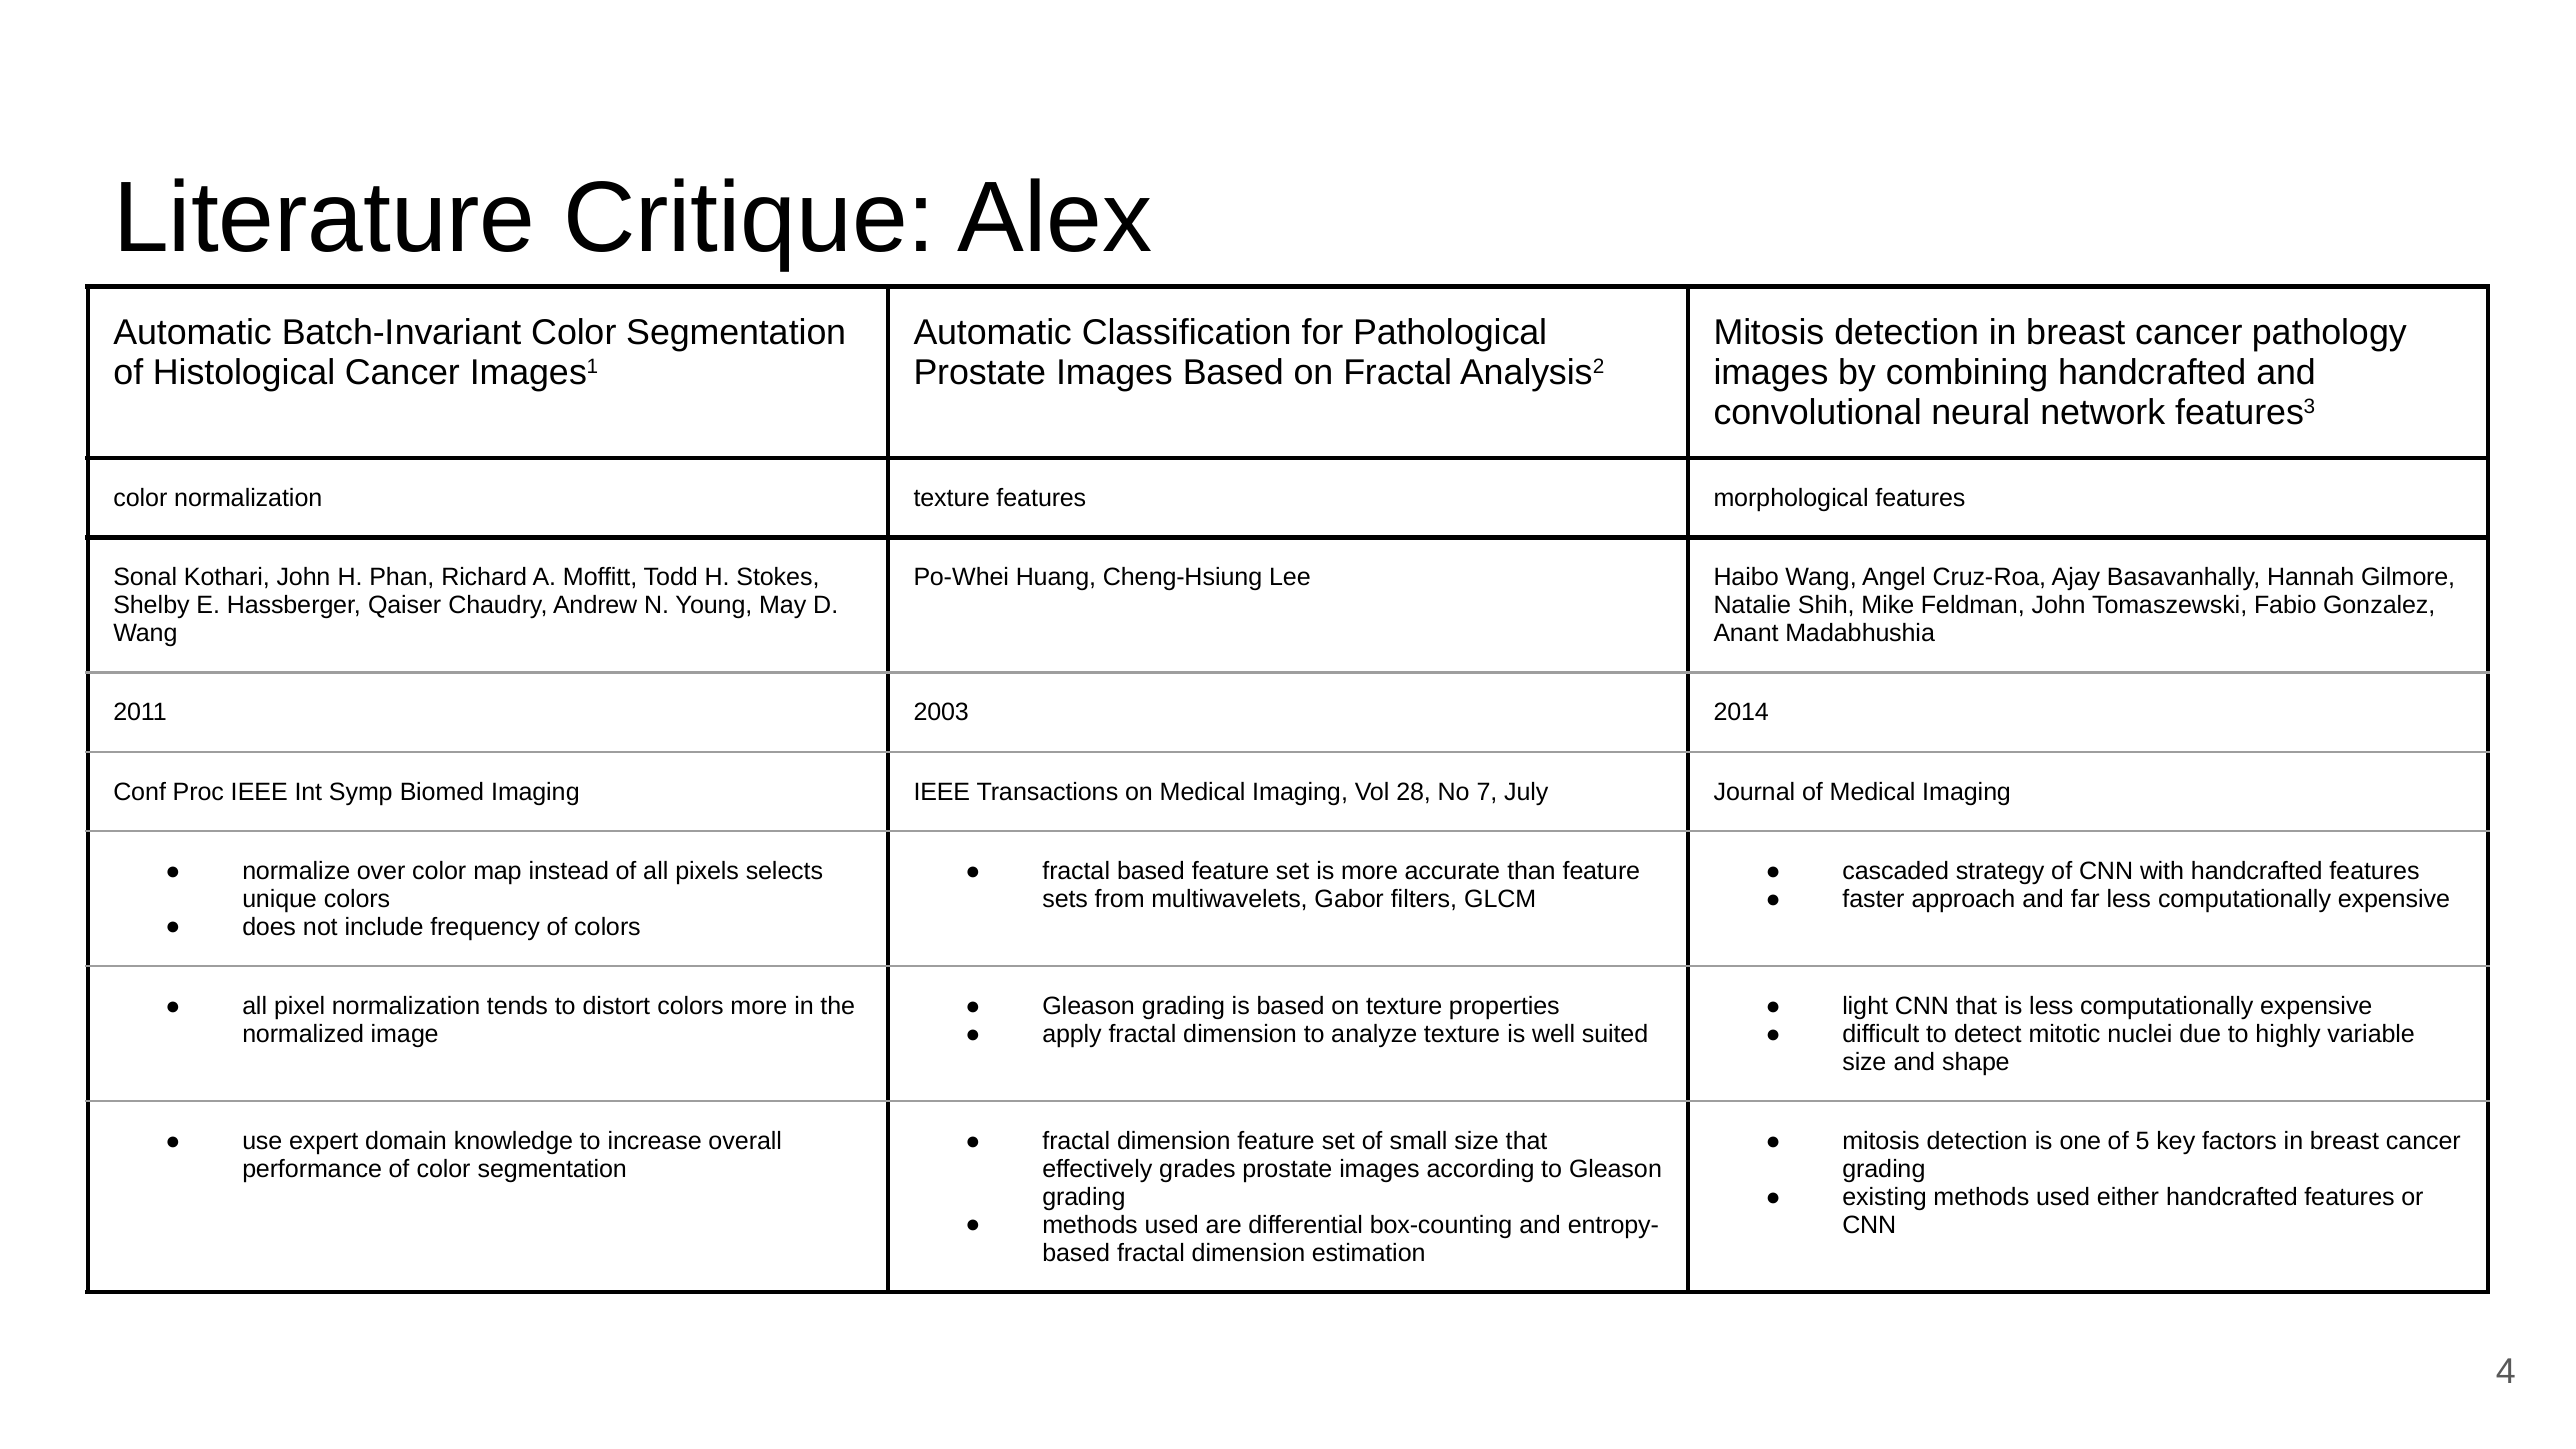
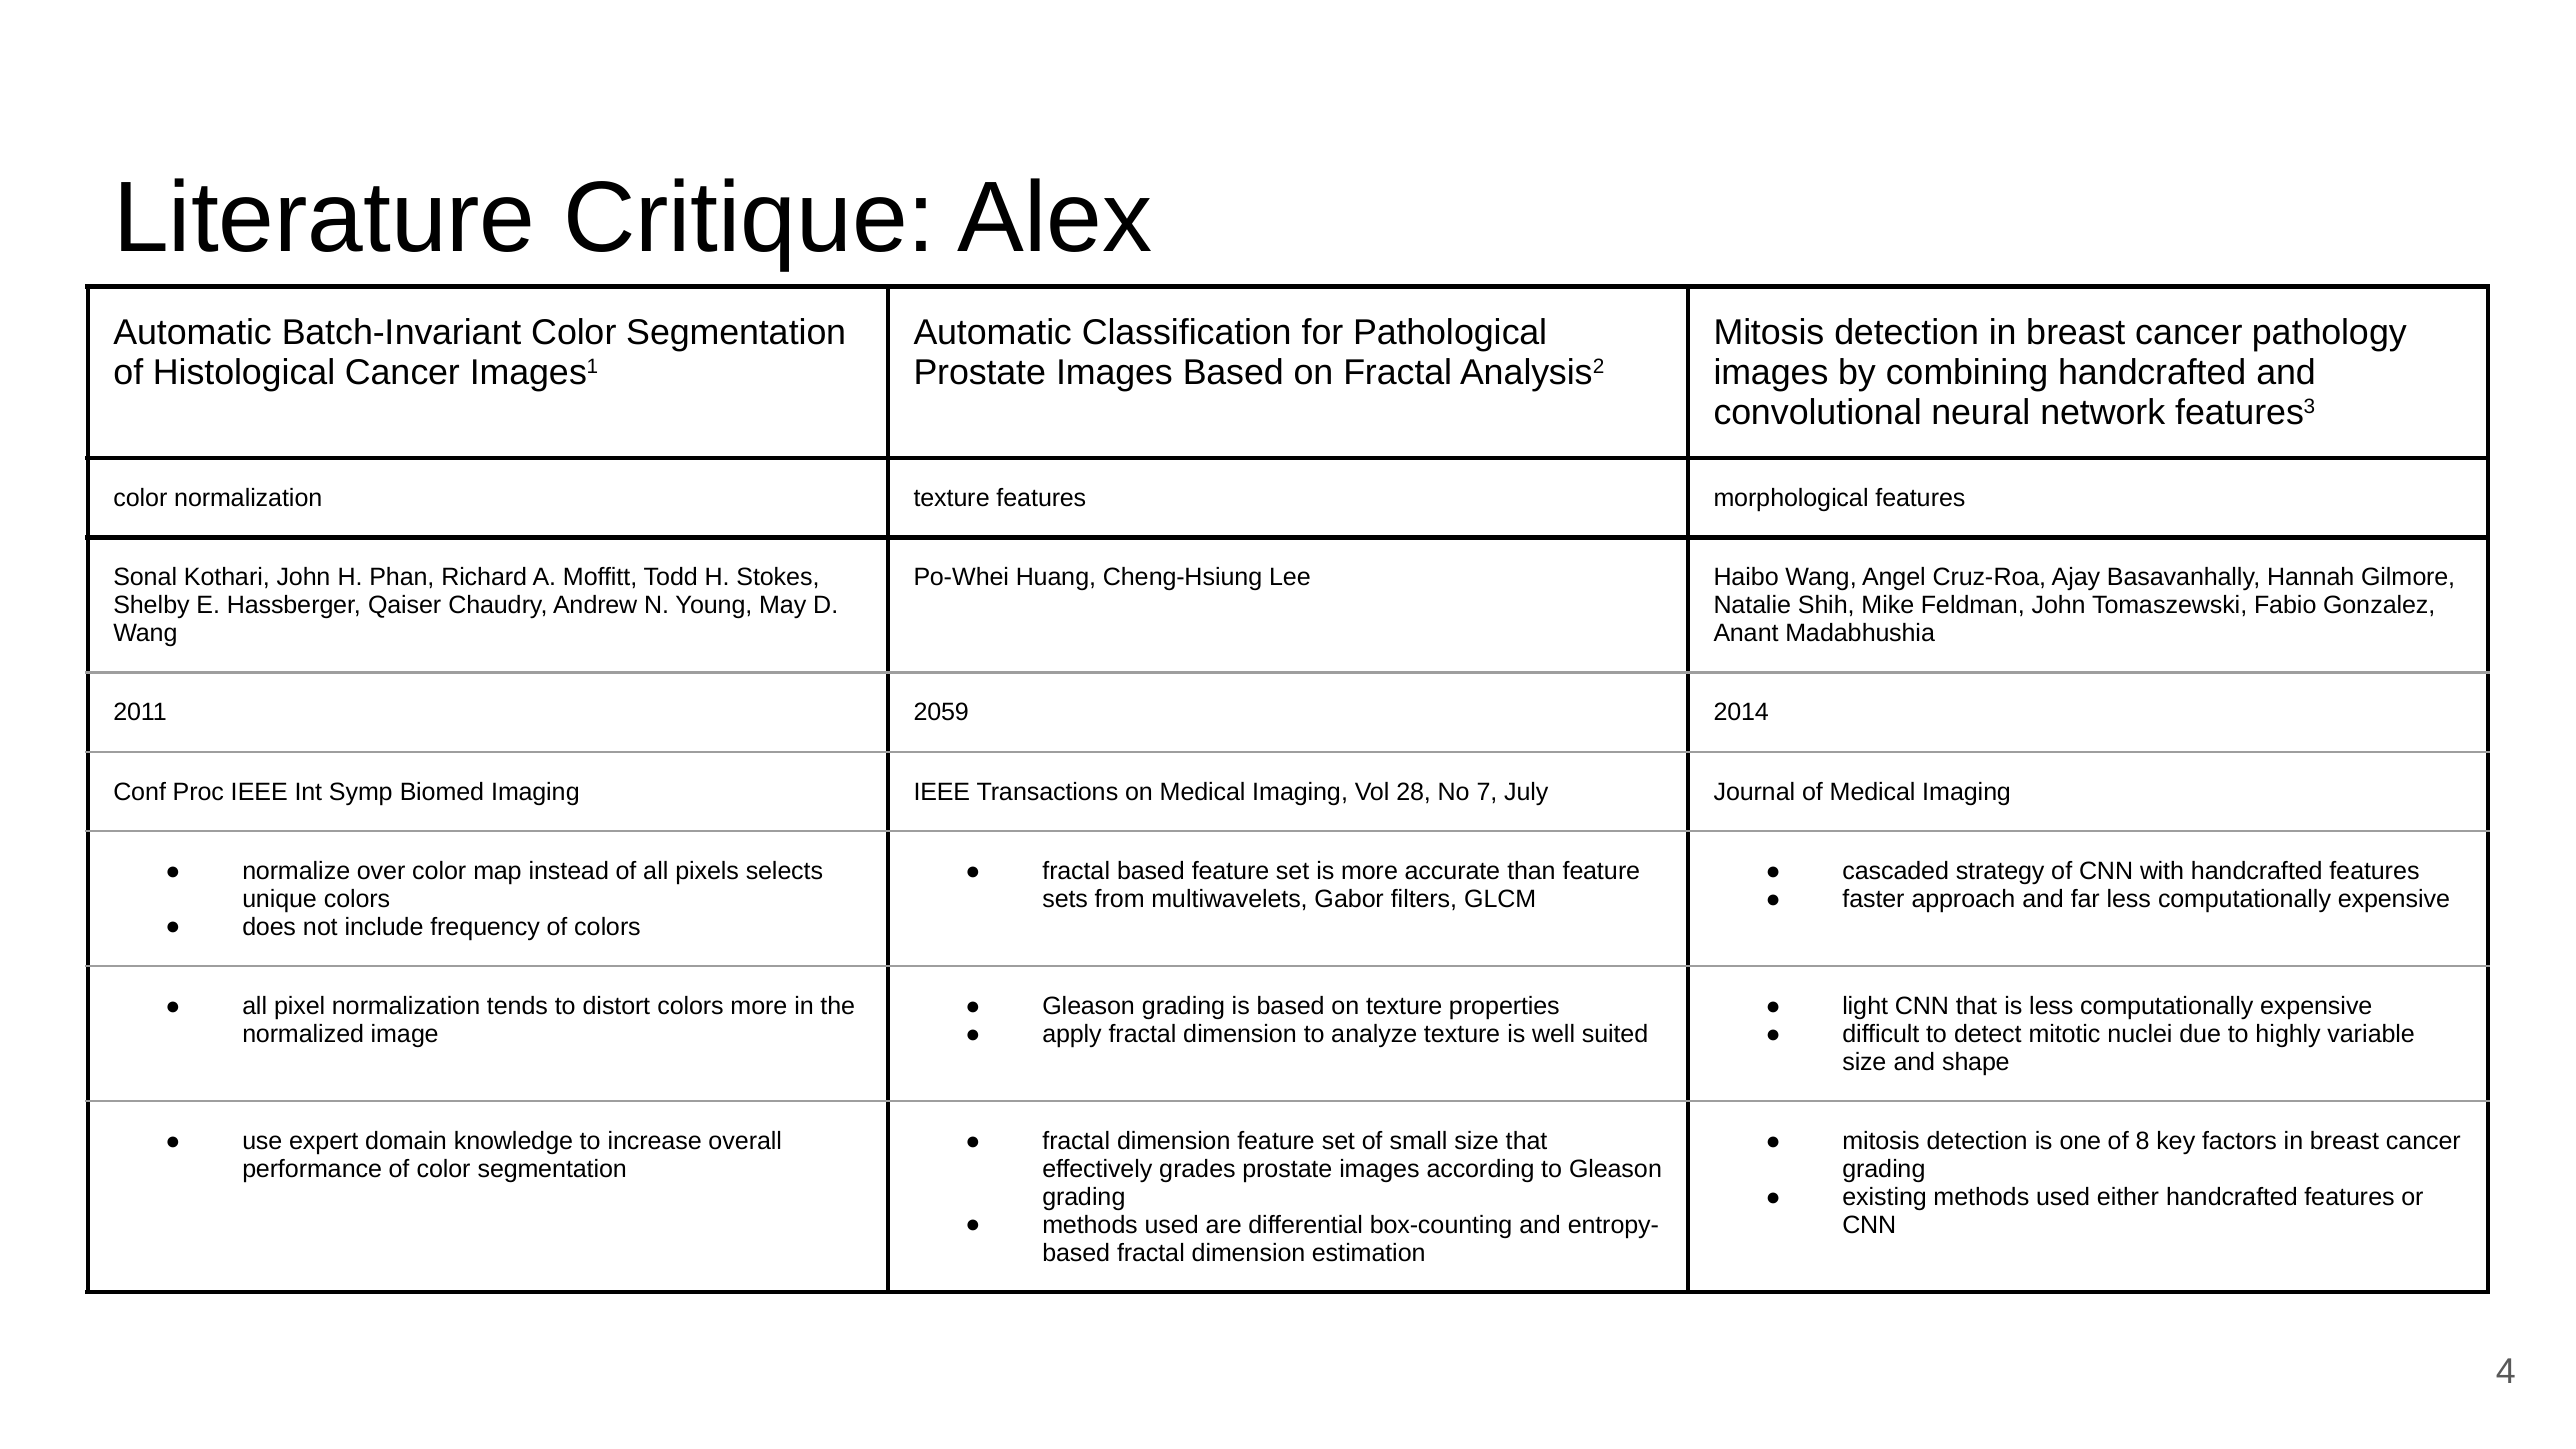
2003: 2003 -> 2059
5: 5 -> 8
